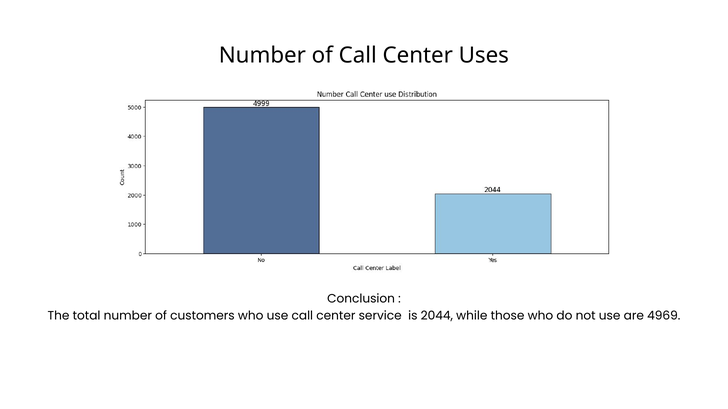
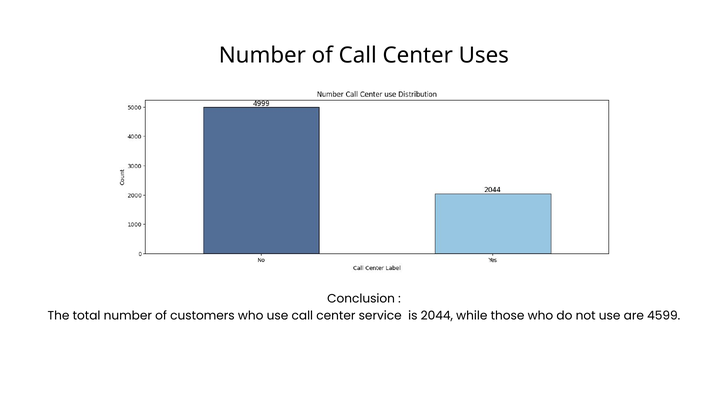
4969: 4969 -> 4599
